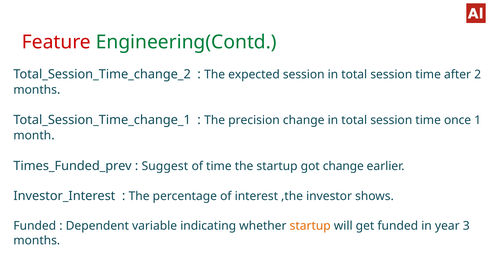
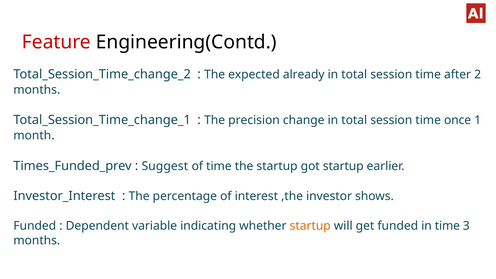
Engineering(Contd colour: green -> black
expected session: session -> already
got change: change -> startup
in year: year -> time
